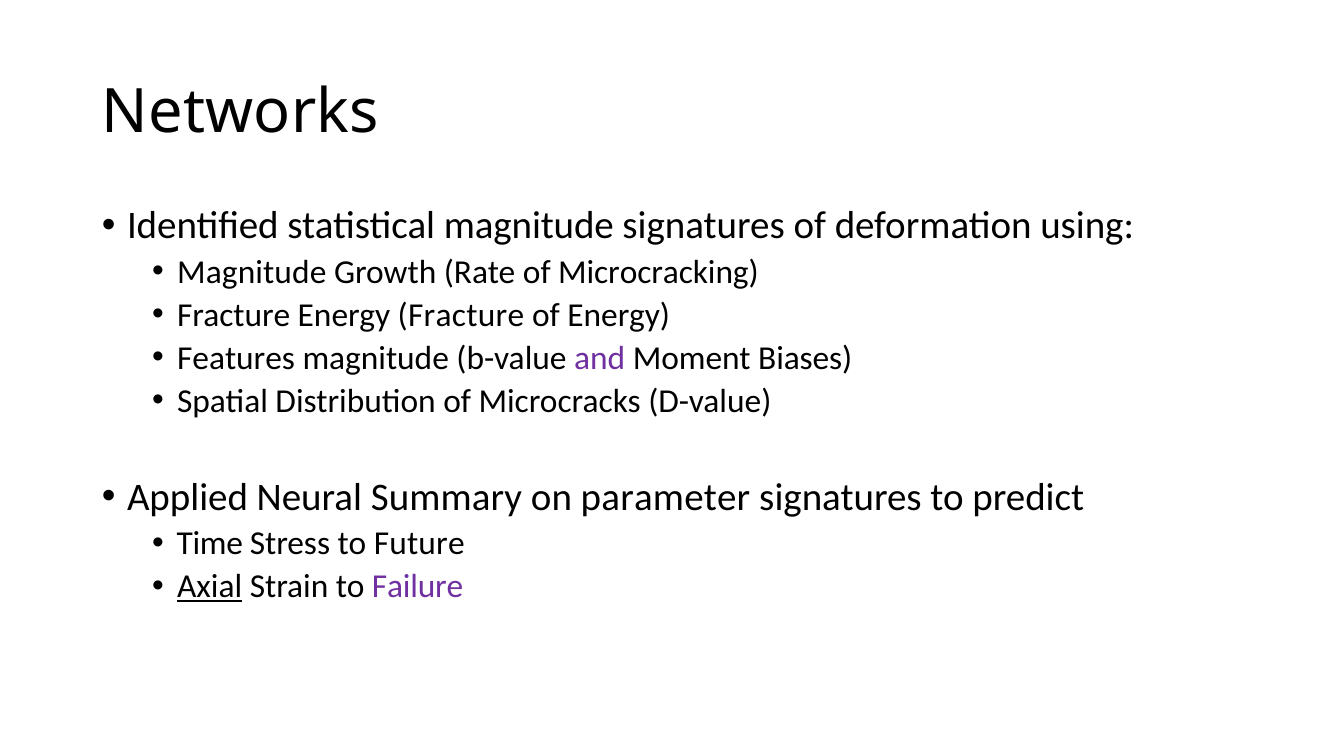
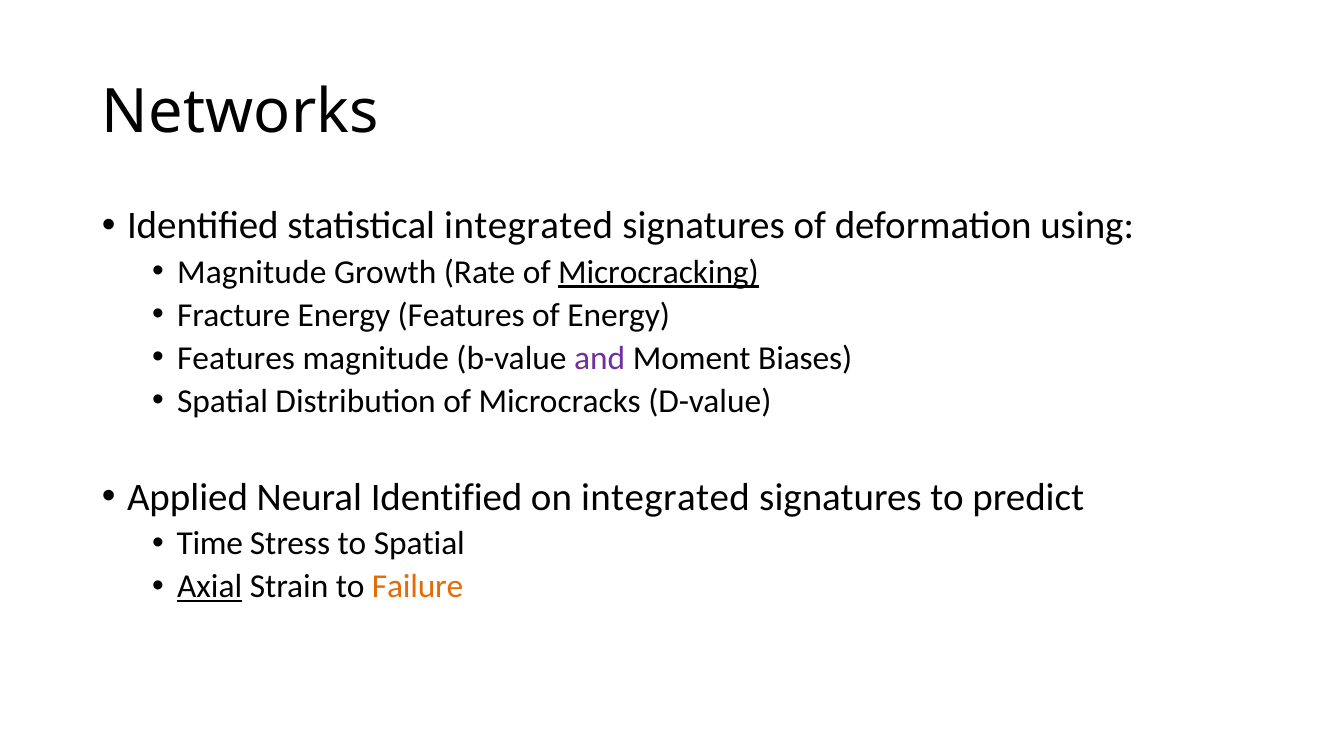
statistical magnitude: magnitude -> integrated
Microcracking underline: none -> present
Energy Fracture: Fracture -> Features
Neural Summary: Summary -> Identified
on parameter: parameter -> integrated
to Future: Future -> Spatial
Failure colour: purple -> orange
